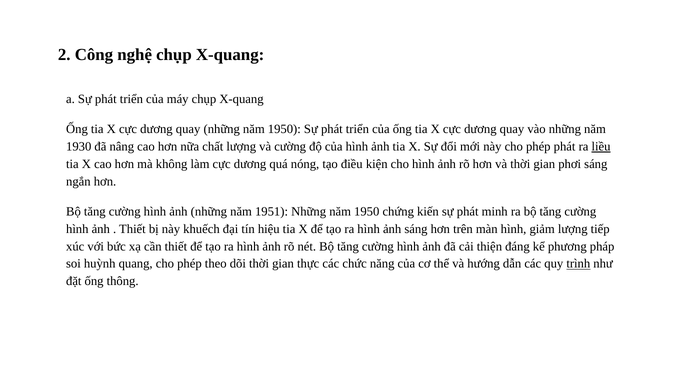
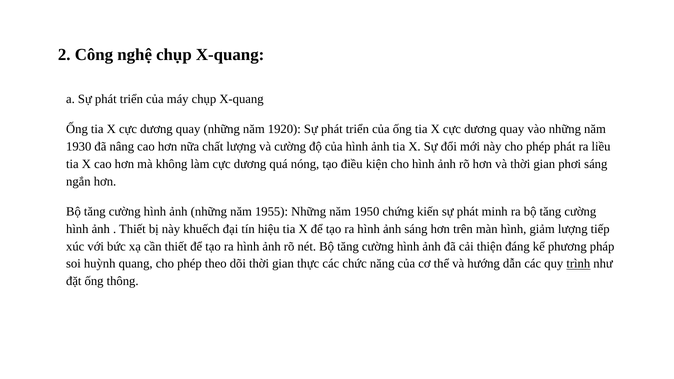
quay những năm 1950: 1950 -> 1920
liều underline: present -> none
1951: 1951 -> 1955
